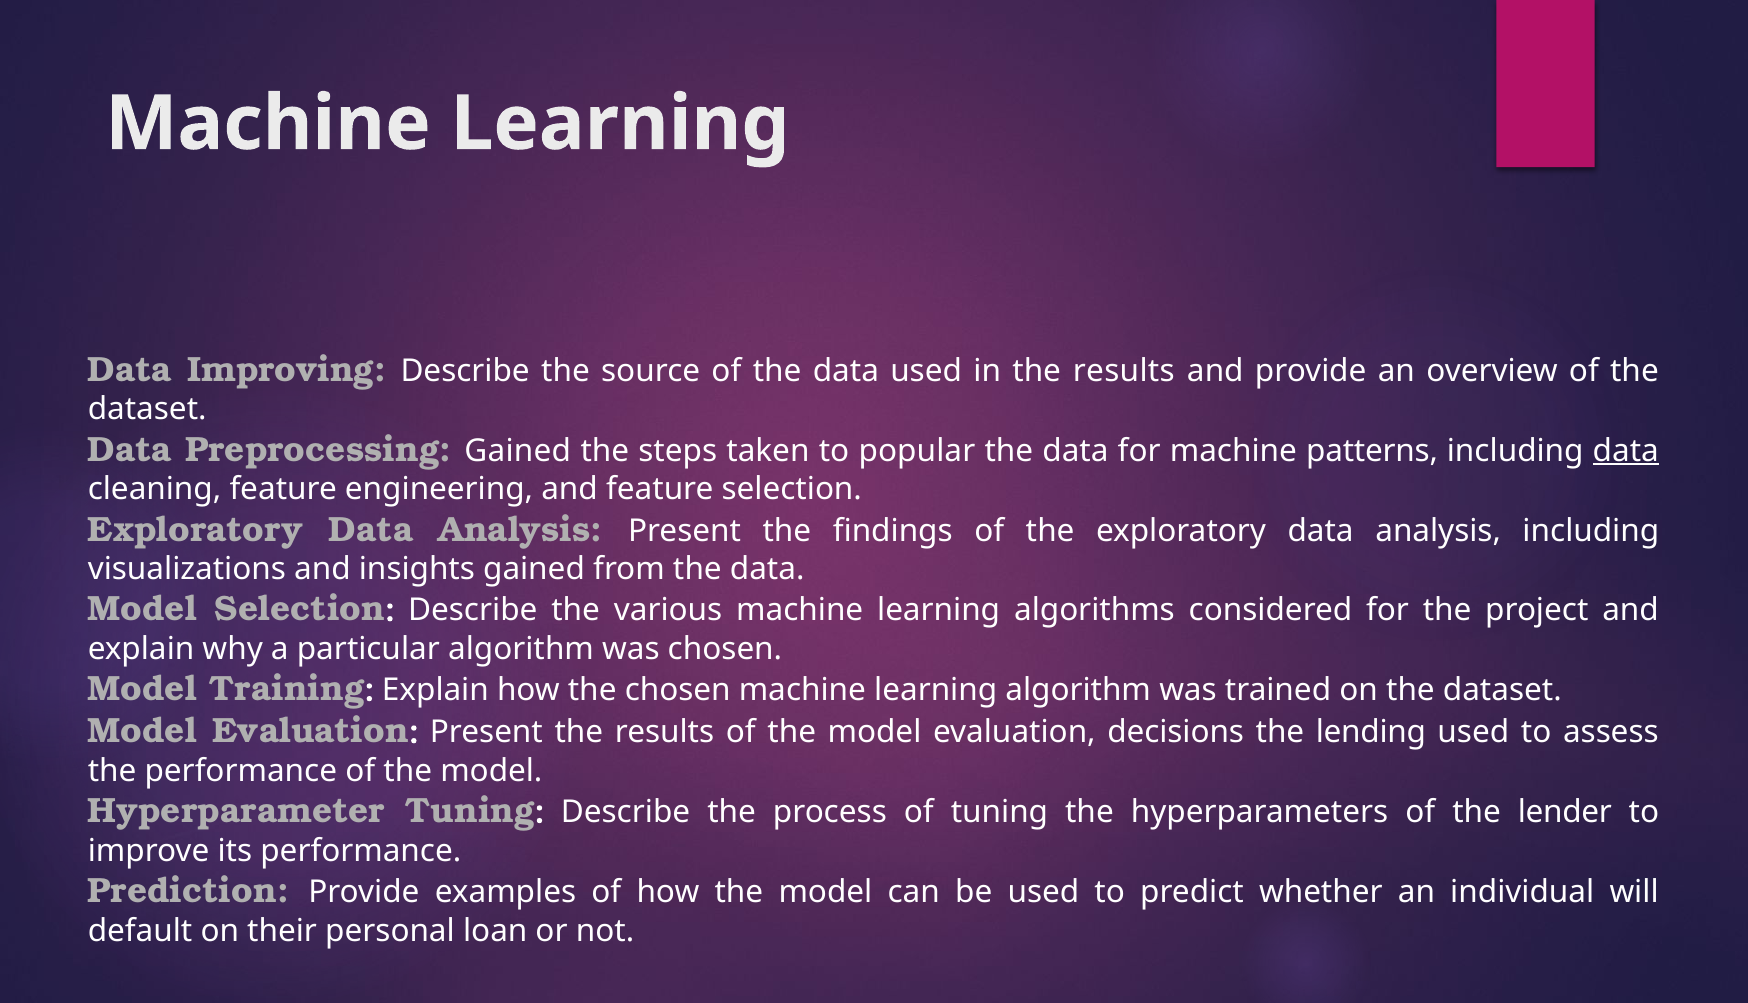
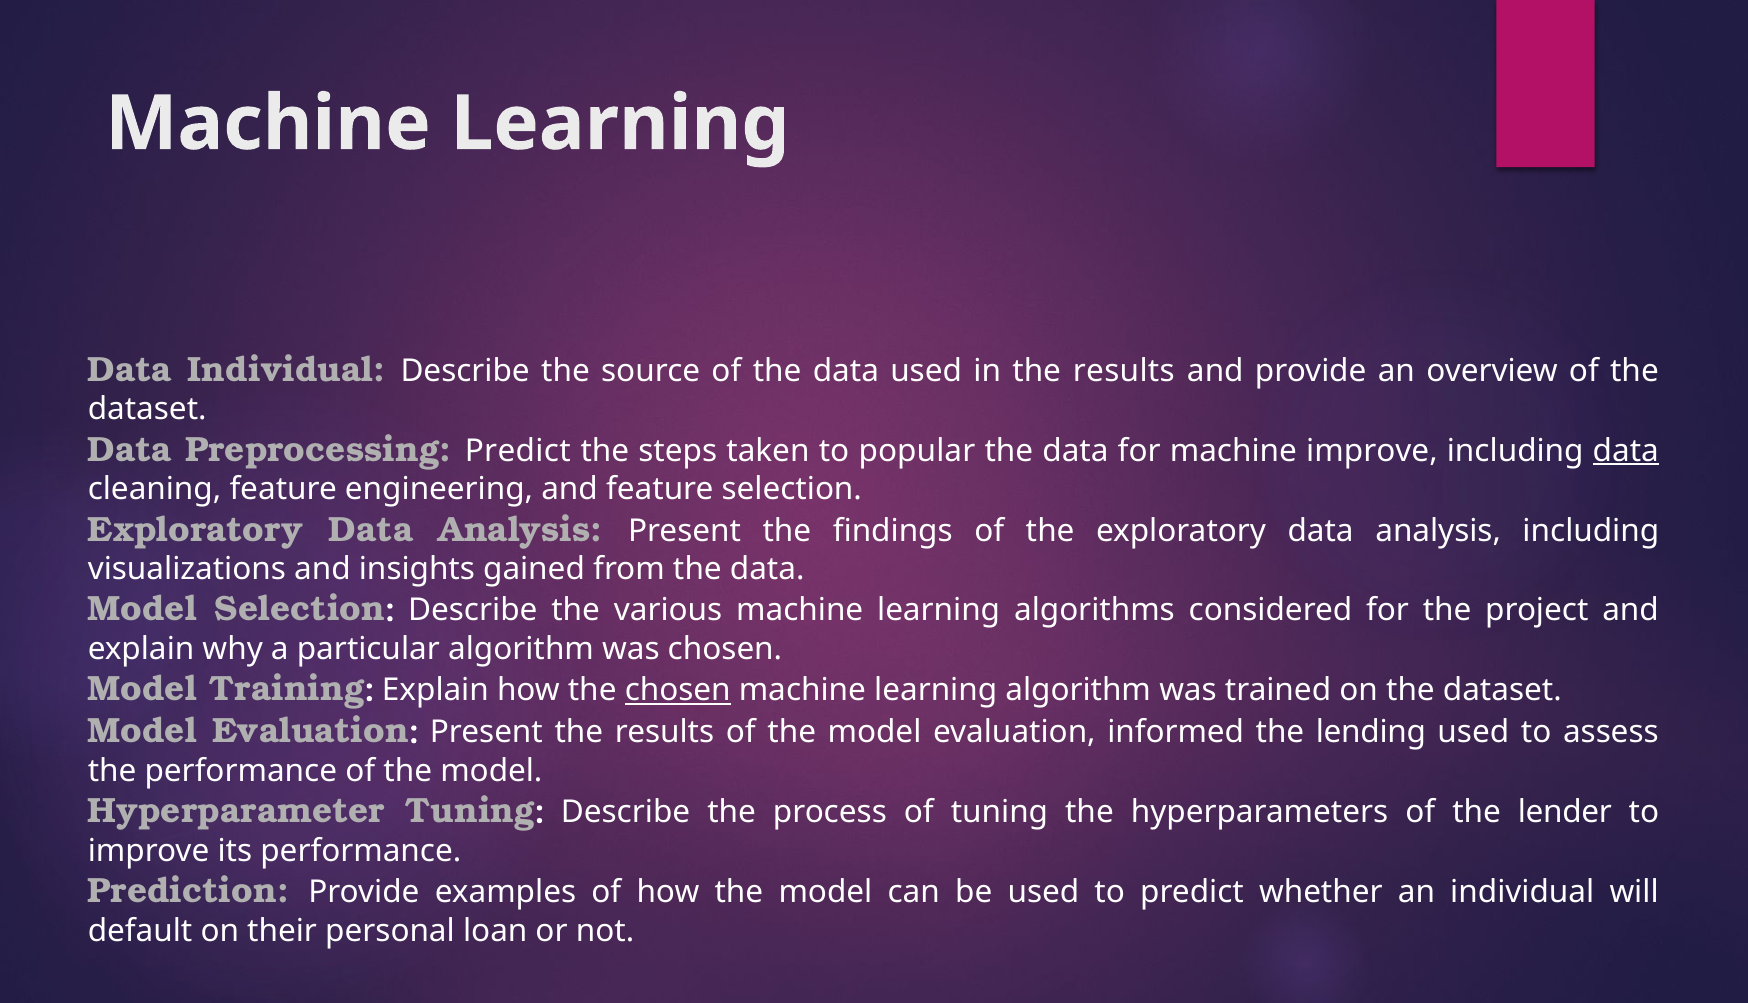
Data Improving: Improving -> Individual
Preprocessing Gained: Gained -> Predict
machine patterns: patterns -> improve
chosen at (678, 691) underline: none -> present
decisions: decisions -> informed
